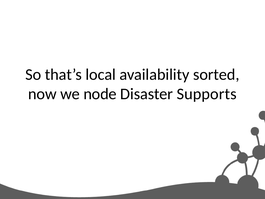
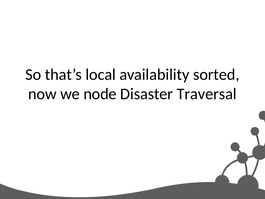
Supports: Supports -> Traversal
